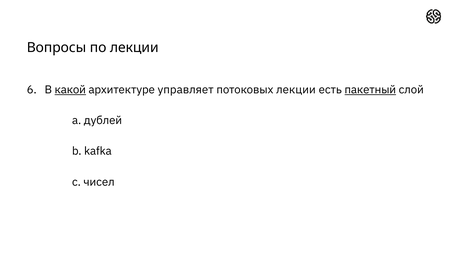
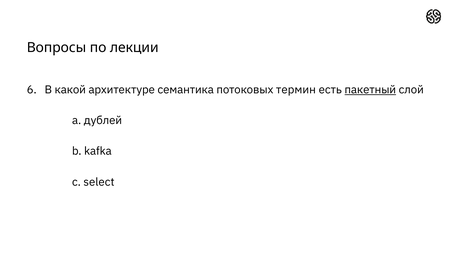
какой underline: present -> none
управляет: управляет -> семантика
потоковых лекции: лекции -> термин
чисел: чисел -> select
